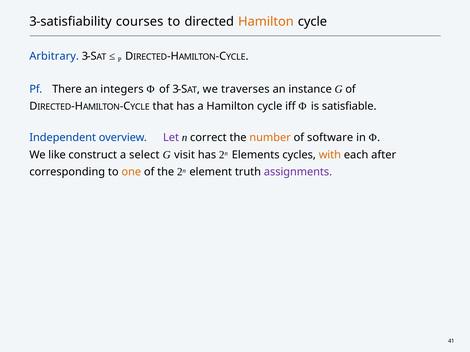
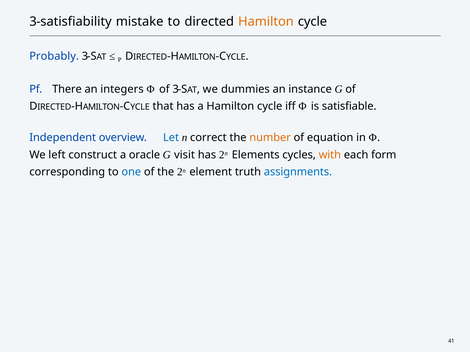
courses: courses -> mistake
Arbitrary: Arbitrary -> Probably
traverses: traverses -> dummies
Let colour: purple -> blue
software: software -> equation
like: like -> left
select: select -> oracle
after: after -> form
one colour: orange -> blue
assignments colour: purple -> blue
